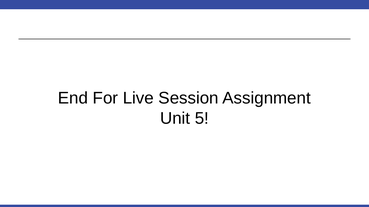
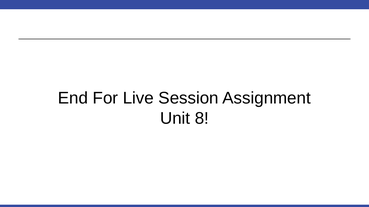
5: 5 -> 8
